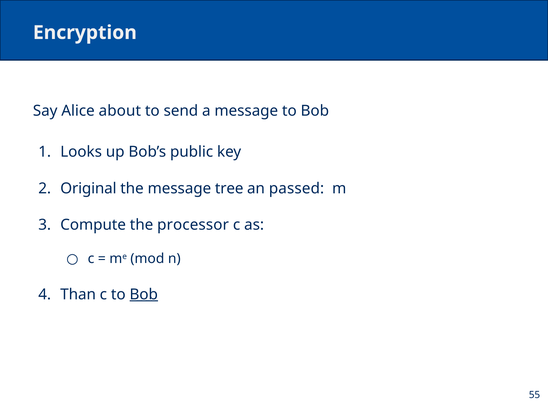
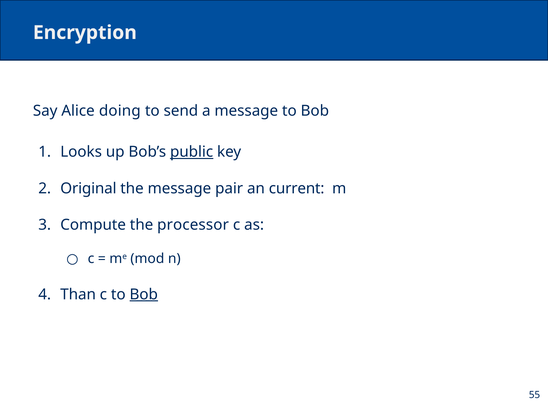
about: about -> doing
public underline: none -> present
tree: tree -> pair
passed: passed -> current
